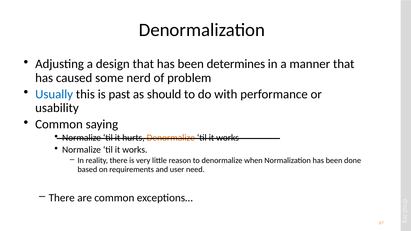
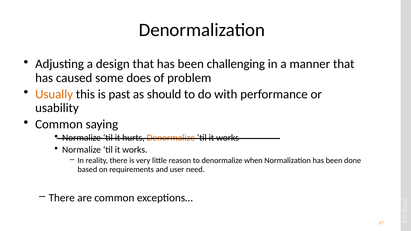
determines: determines -> challenging
nerd: nerd -> does
Usually colour: blue -> orange
